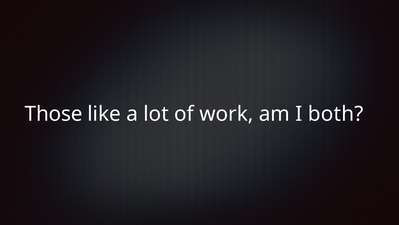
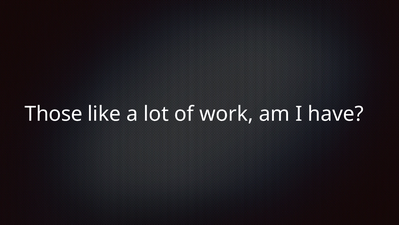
both: both -> have
